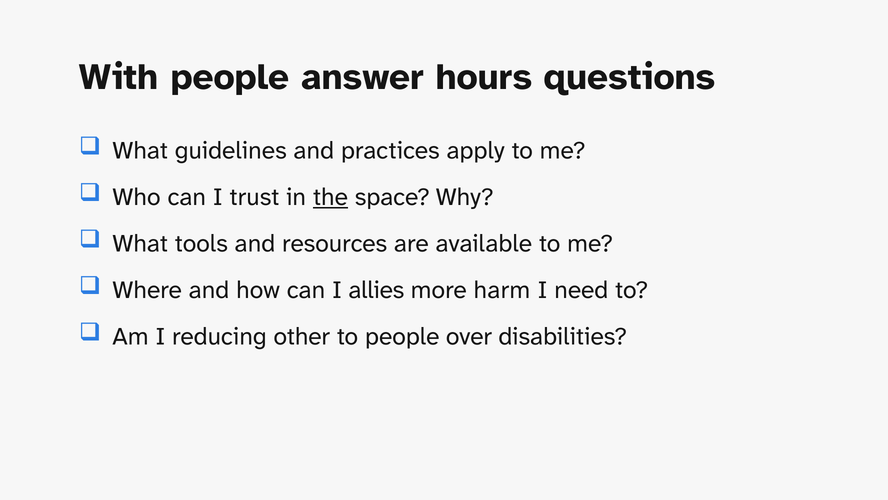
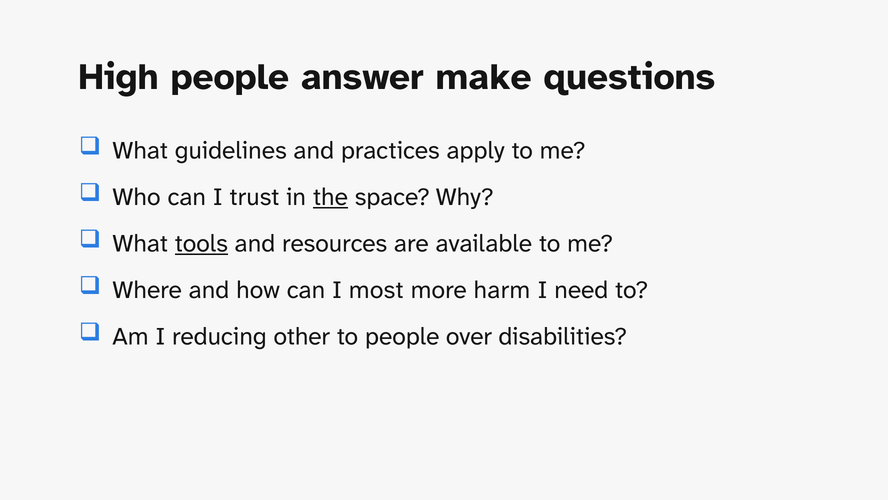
With: With -> High
hours: hours -> make
tools underline: none -> present
allies: allies -> most
